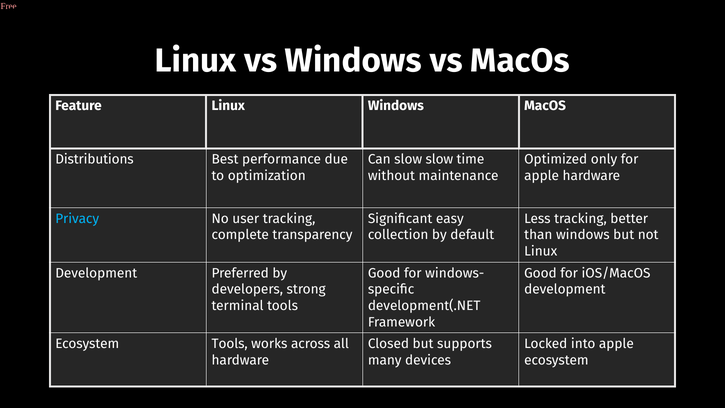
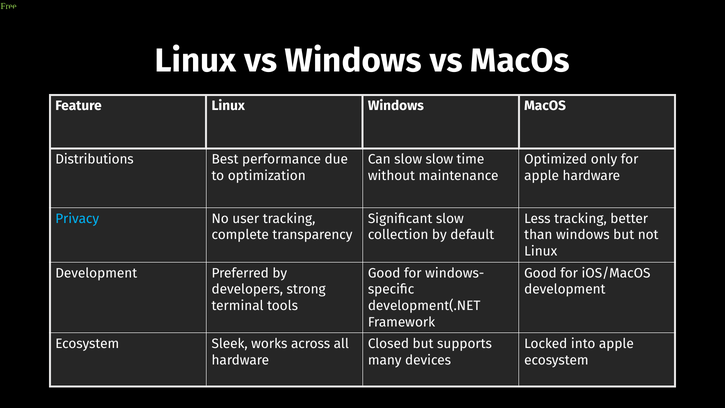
Free at (9, 6) colour: pink -> light green
Significant easy: easy -> slow
Ecosystem Tools: Tools -> Sleek
